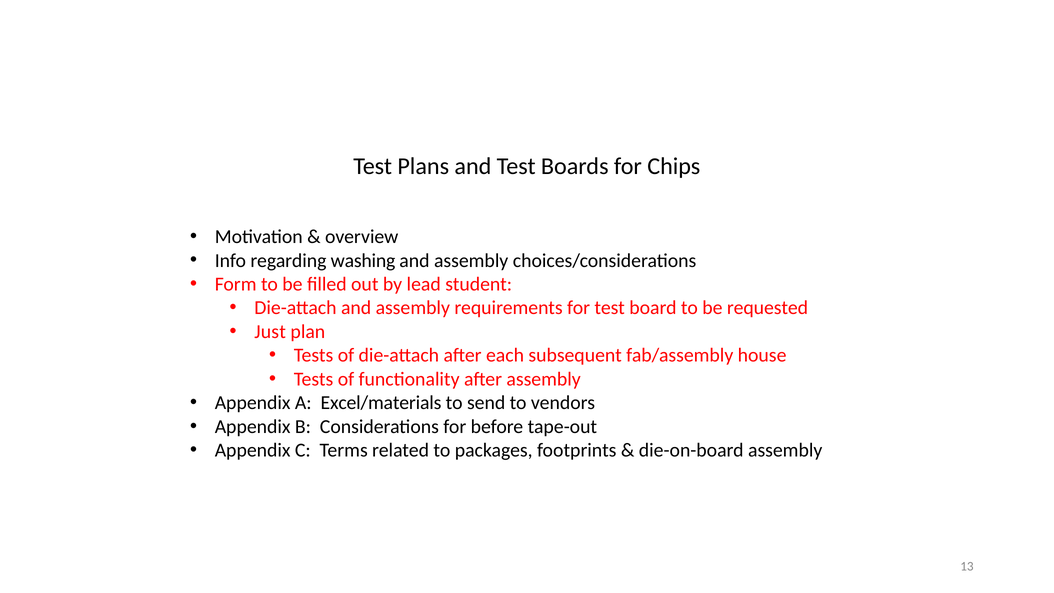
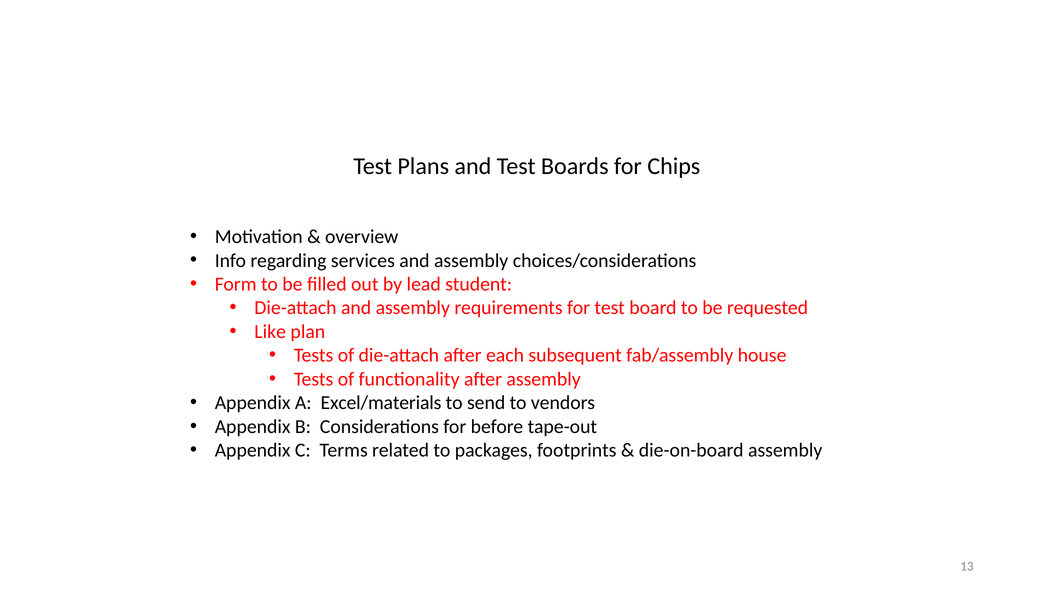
washing: washing -> services
Just: Just -> Like
